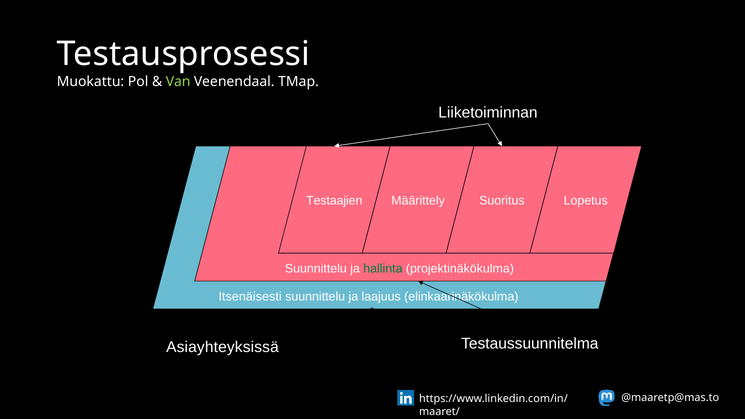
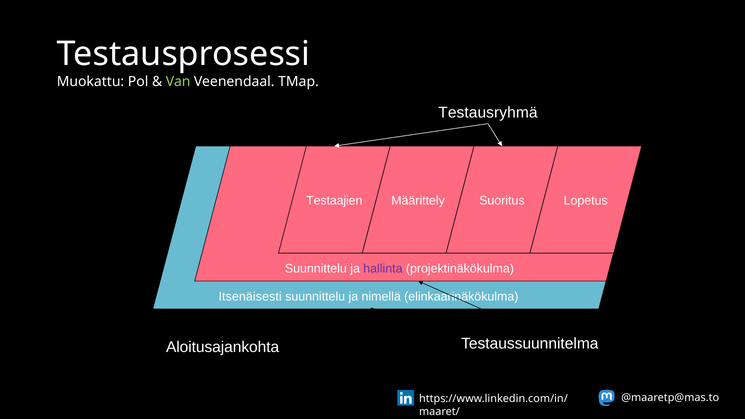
Liiketoiminnan: Liiketoiminnan -> Testausryhmä
hallinta colour: green -> purple
laajuus: laajuus -> nimellä
Asiayhteyksissä: Asiayhteyksissä -> Aloitusajankohta
